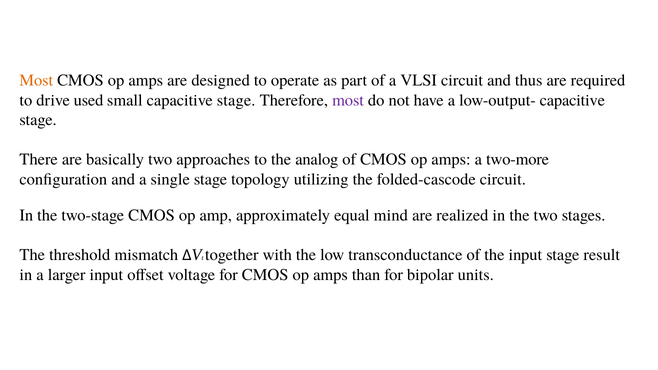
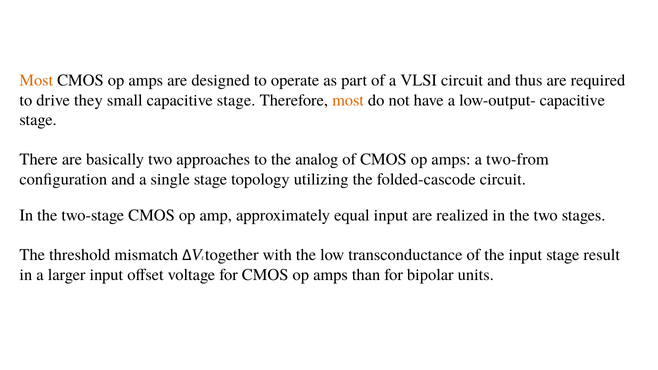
used: used -> they
most at (348, 100) colour: purple -> orange
two-more: two-more -> two-from
equal mind: mind -> input
